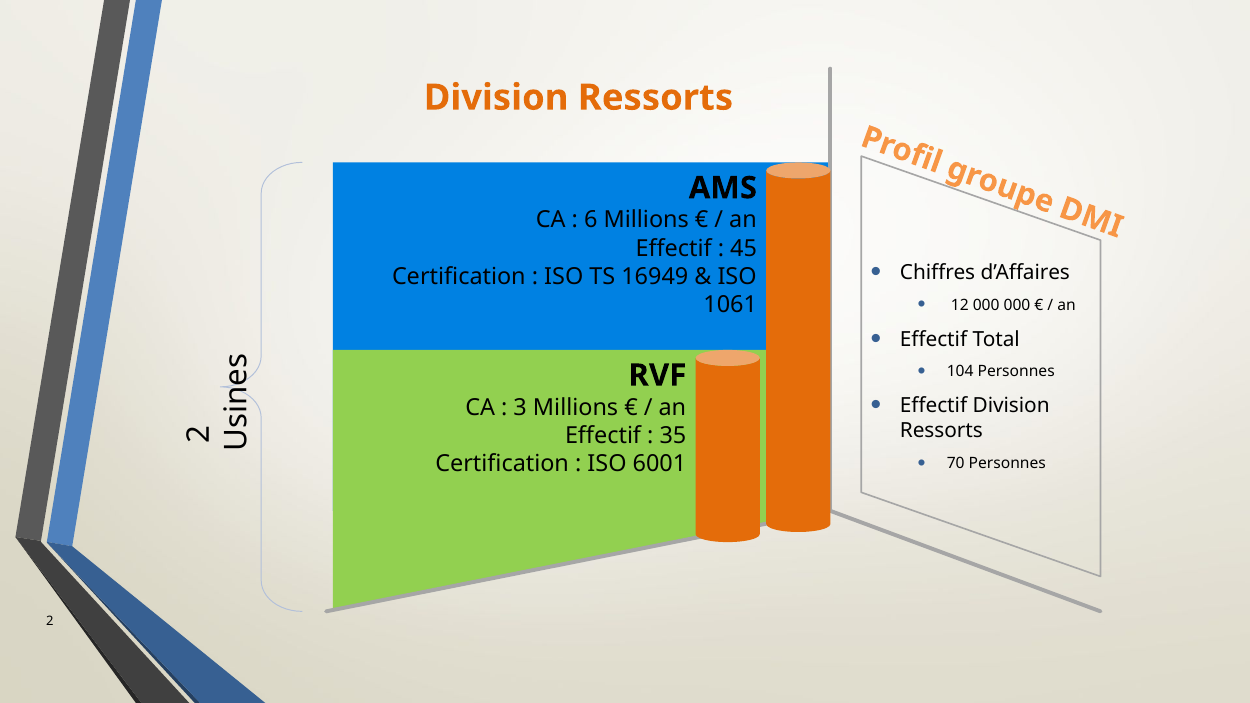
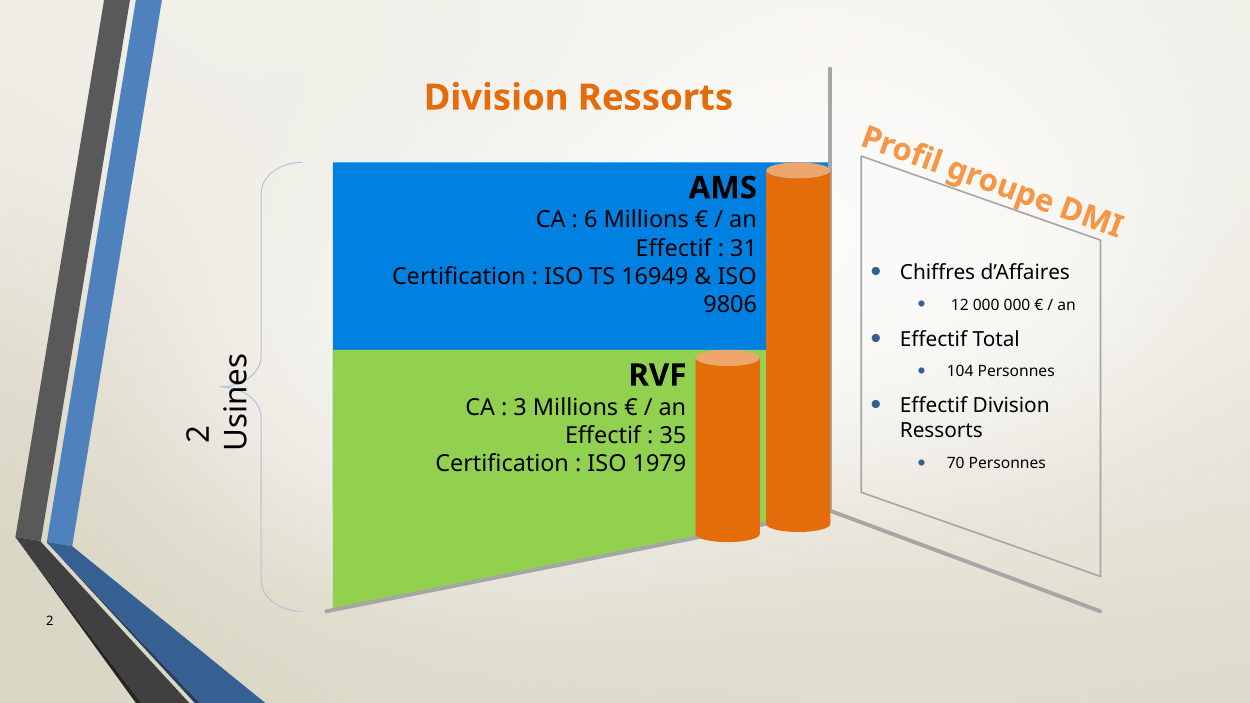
45: 45 -> 31
1061: 1061 -> 9806
6001: 6001 -> 1979
